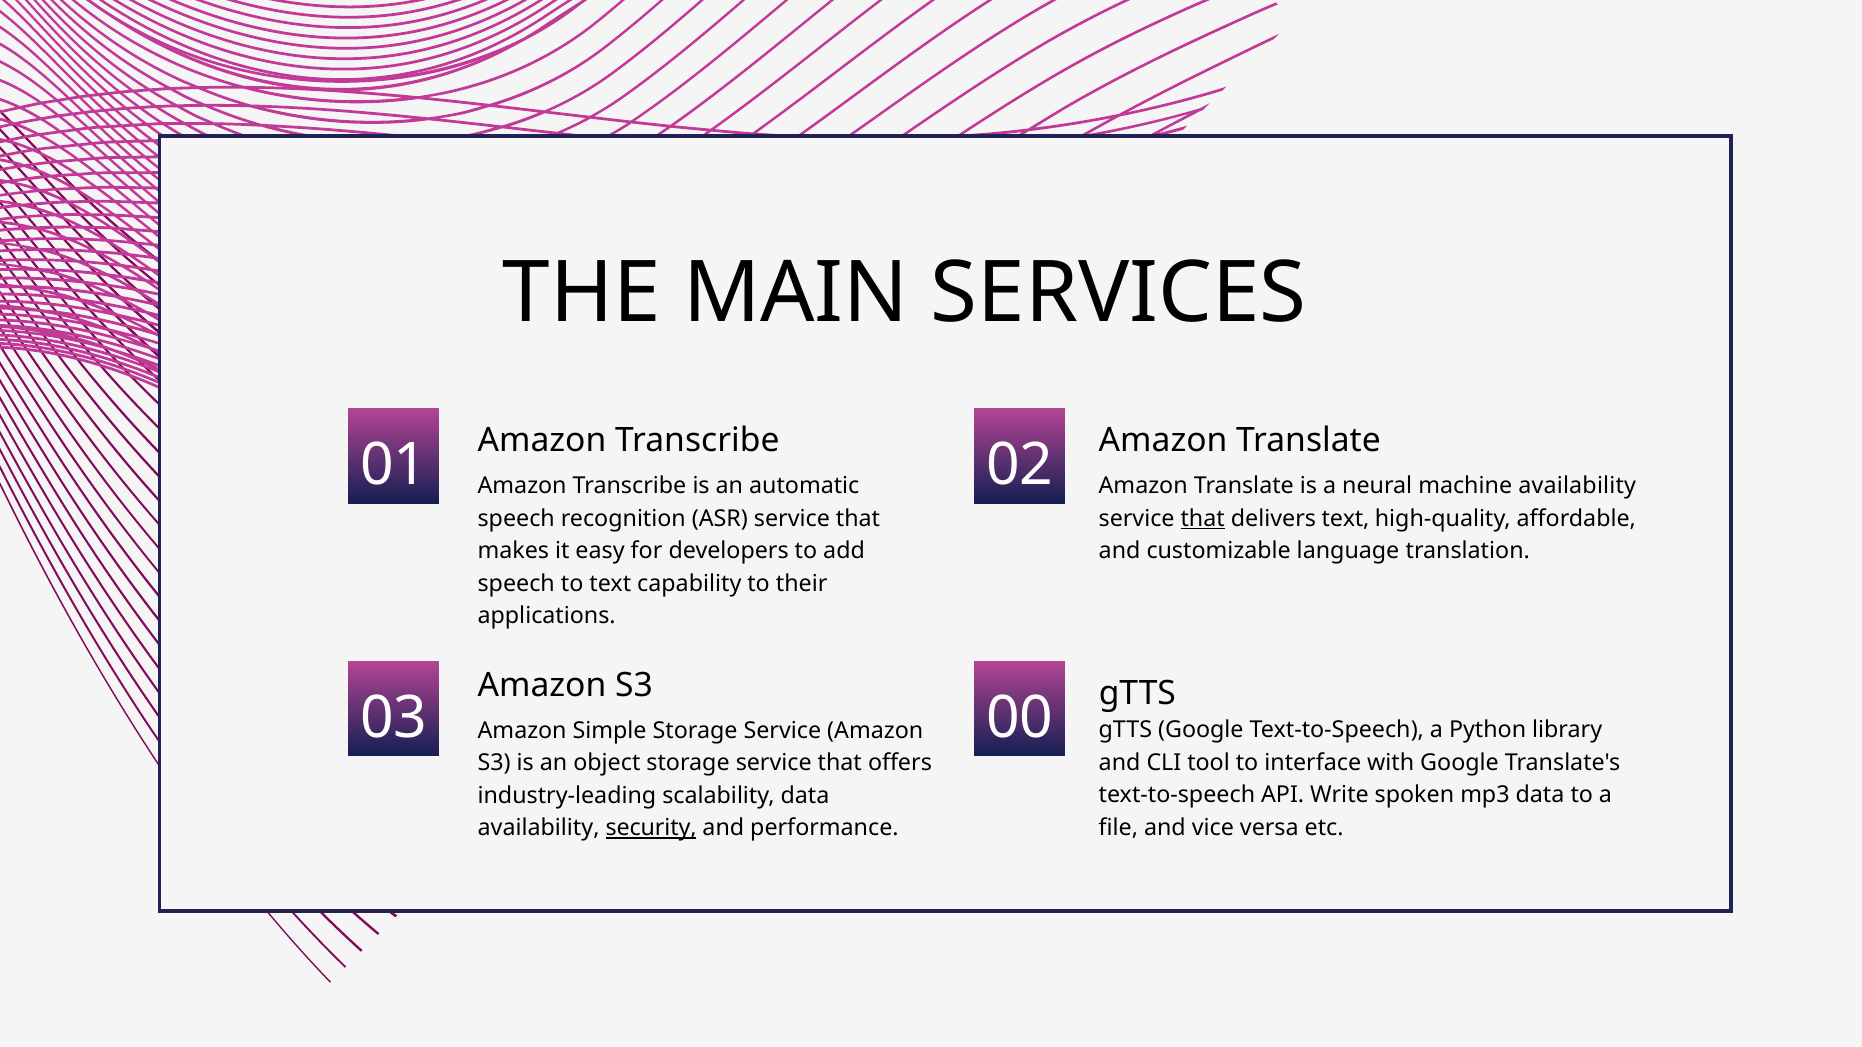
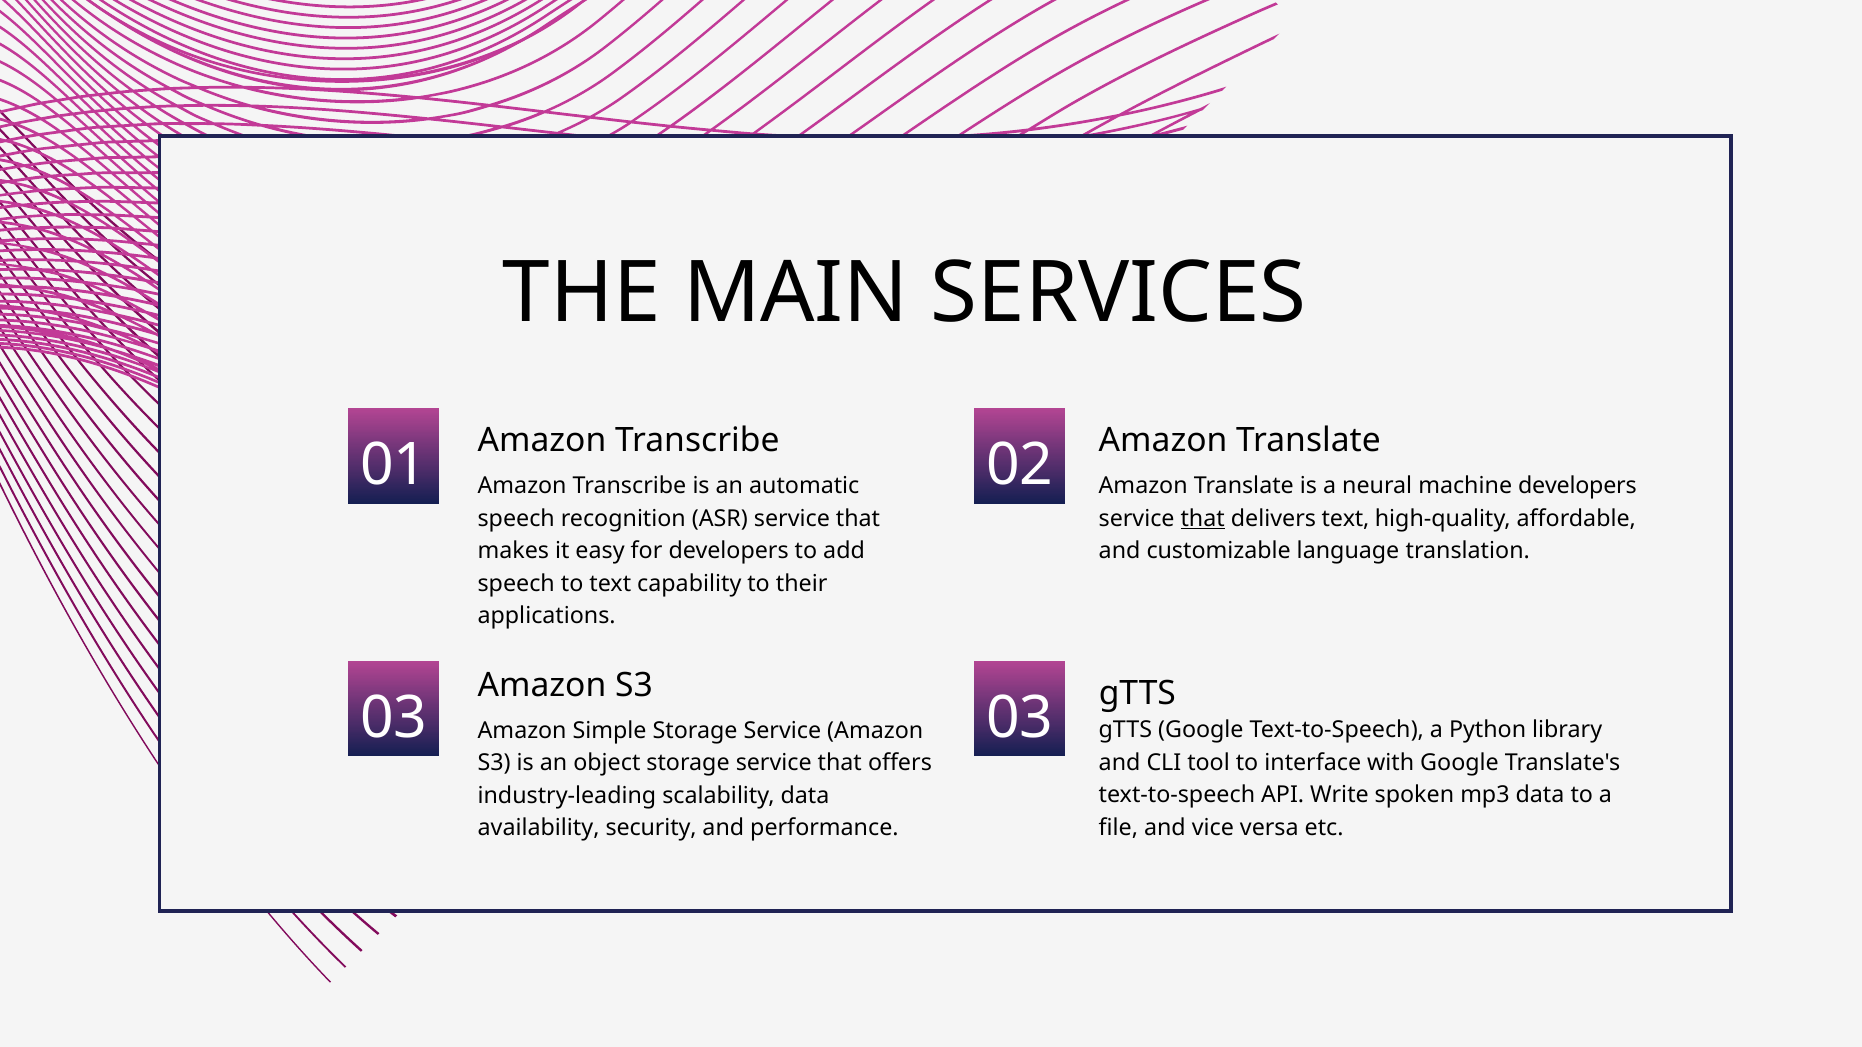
machine availability: availability -> developers
03 00: 00 -> 03
security underline: present -> none
